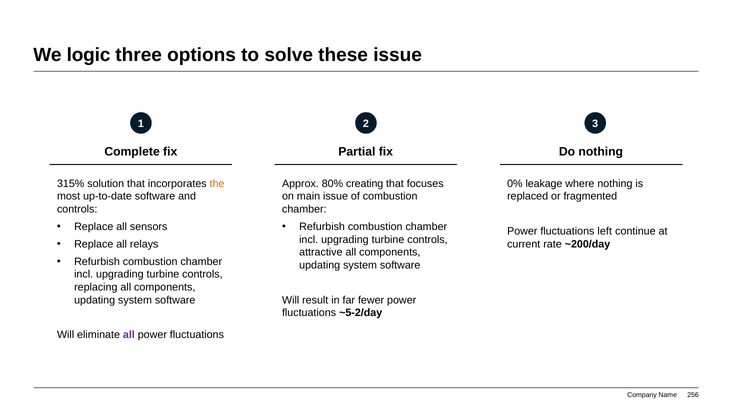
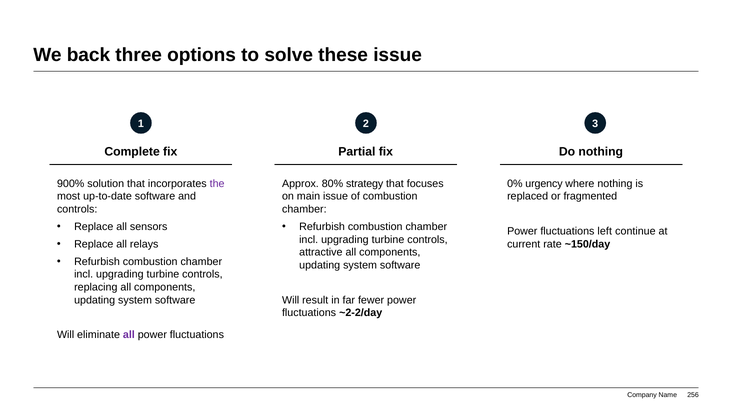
logic: logic -> back
315%: 315% -> 900%
the colour: orange -> purple
creating: creating -> strategy
leakage: leakage -> urgency
~200/day: ~200/day -> ~150/day
~5-2/day: ~5-2/day -> ~2-2/day
